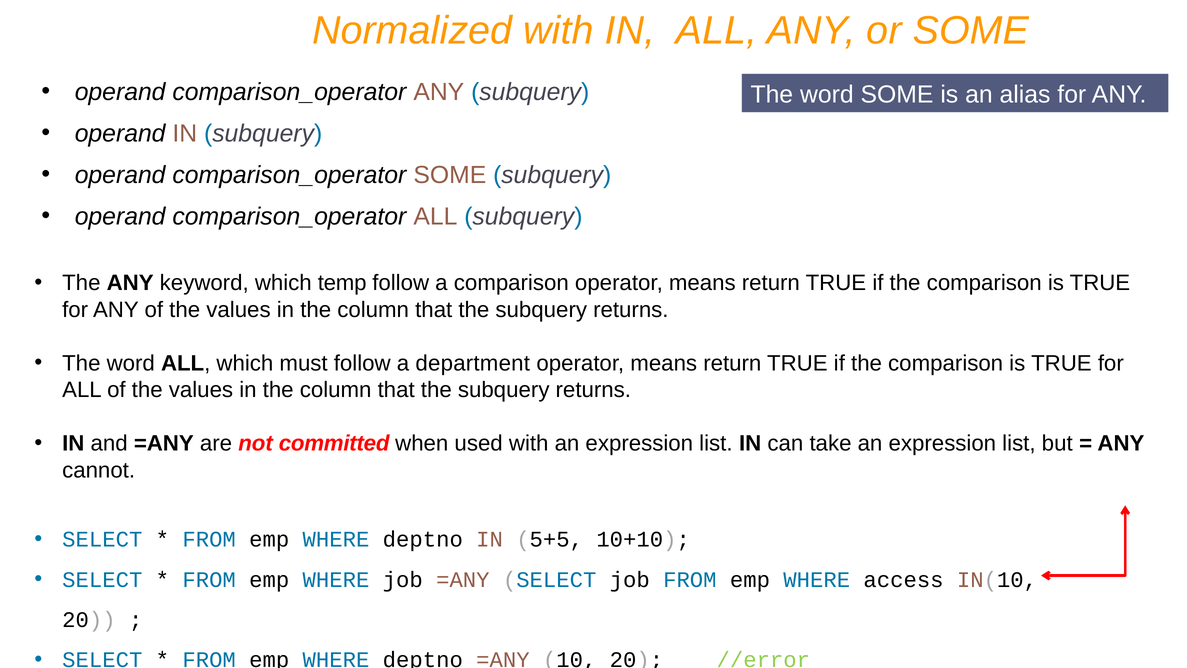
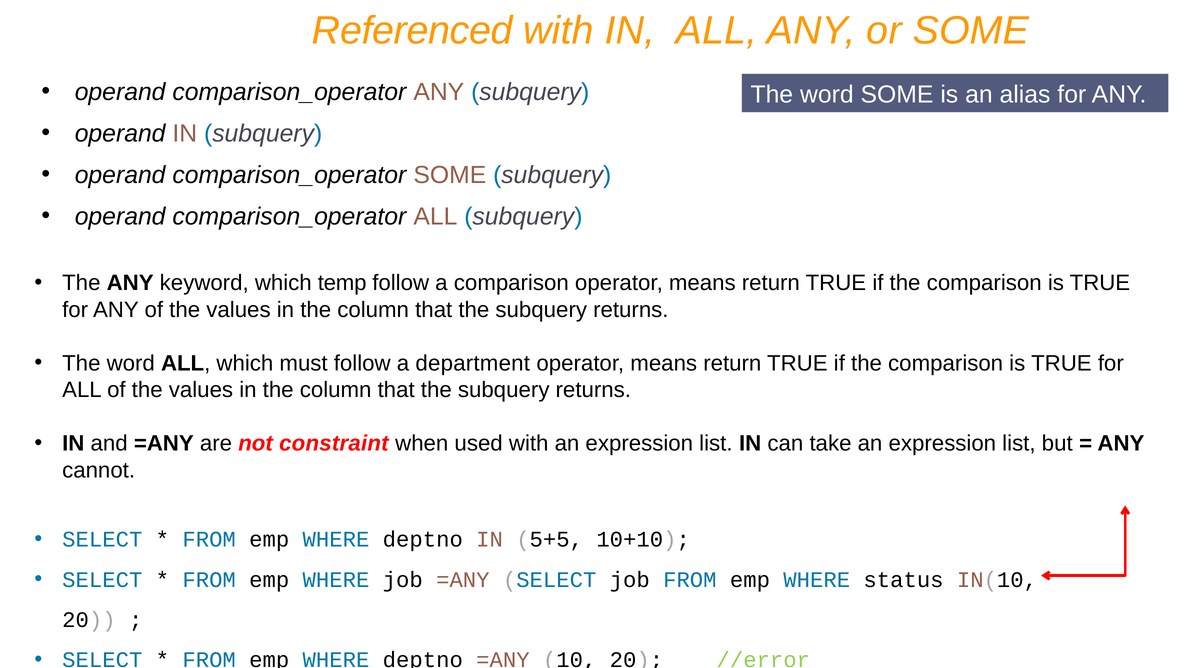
Normalized: Normalized -> Referenced
committed: committed -> constraint
access: access -> status
